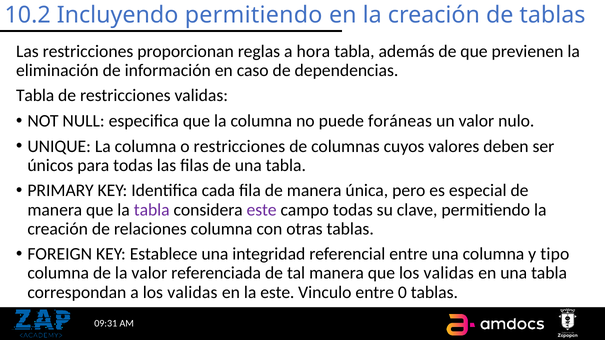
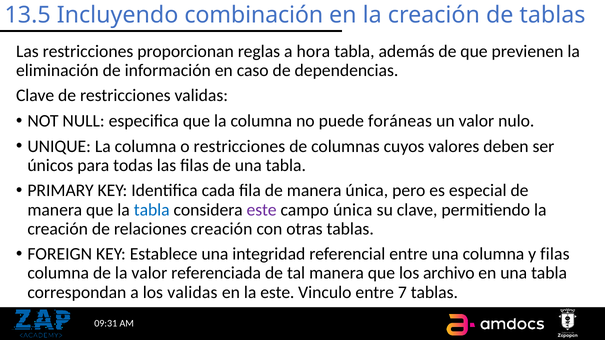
10.2: 10.2 -> 13.5
Incluyendo permitiendo: permitiendo -> combinación
Tabla at (35, 96): Tabla -> Clave
tabla at (152, 210) colour: purple -> blue
campo todas: todas -> única
relaciones columna: columna -> creación
y tipo: tipo -> filas
que los validas: validas -> archivo
0: 0 -> 7
